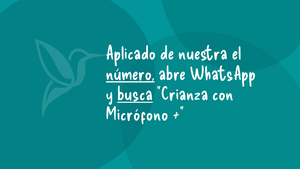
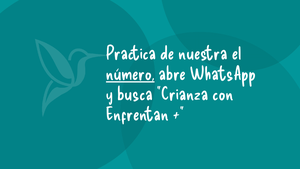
Aplicado: Aplicado -> Practica
busca underline: present -> none
Micrófono: Micrófono -> Enfrentan
